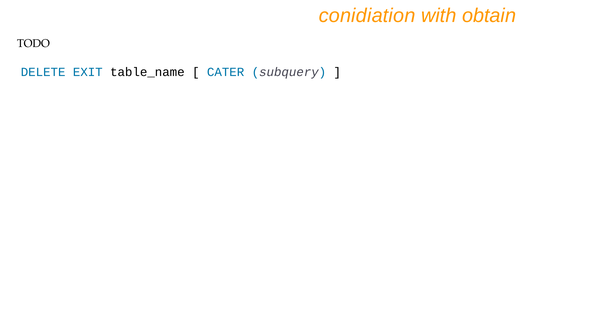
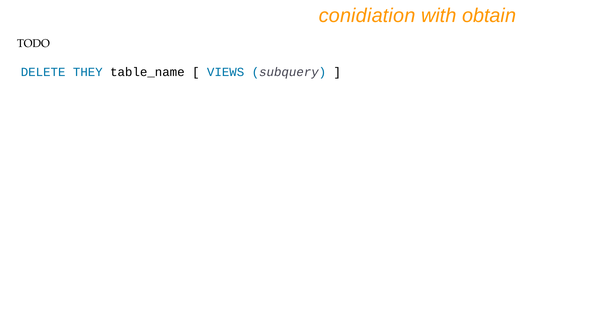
EXIT: EXIT -> THEY
CATER: CATER -> VIEWS
